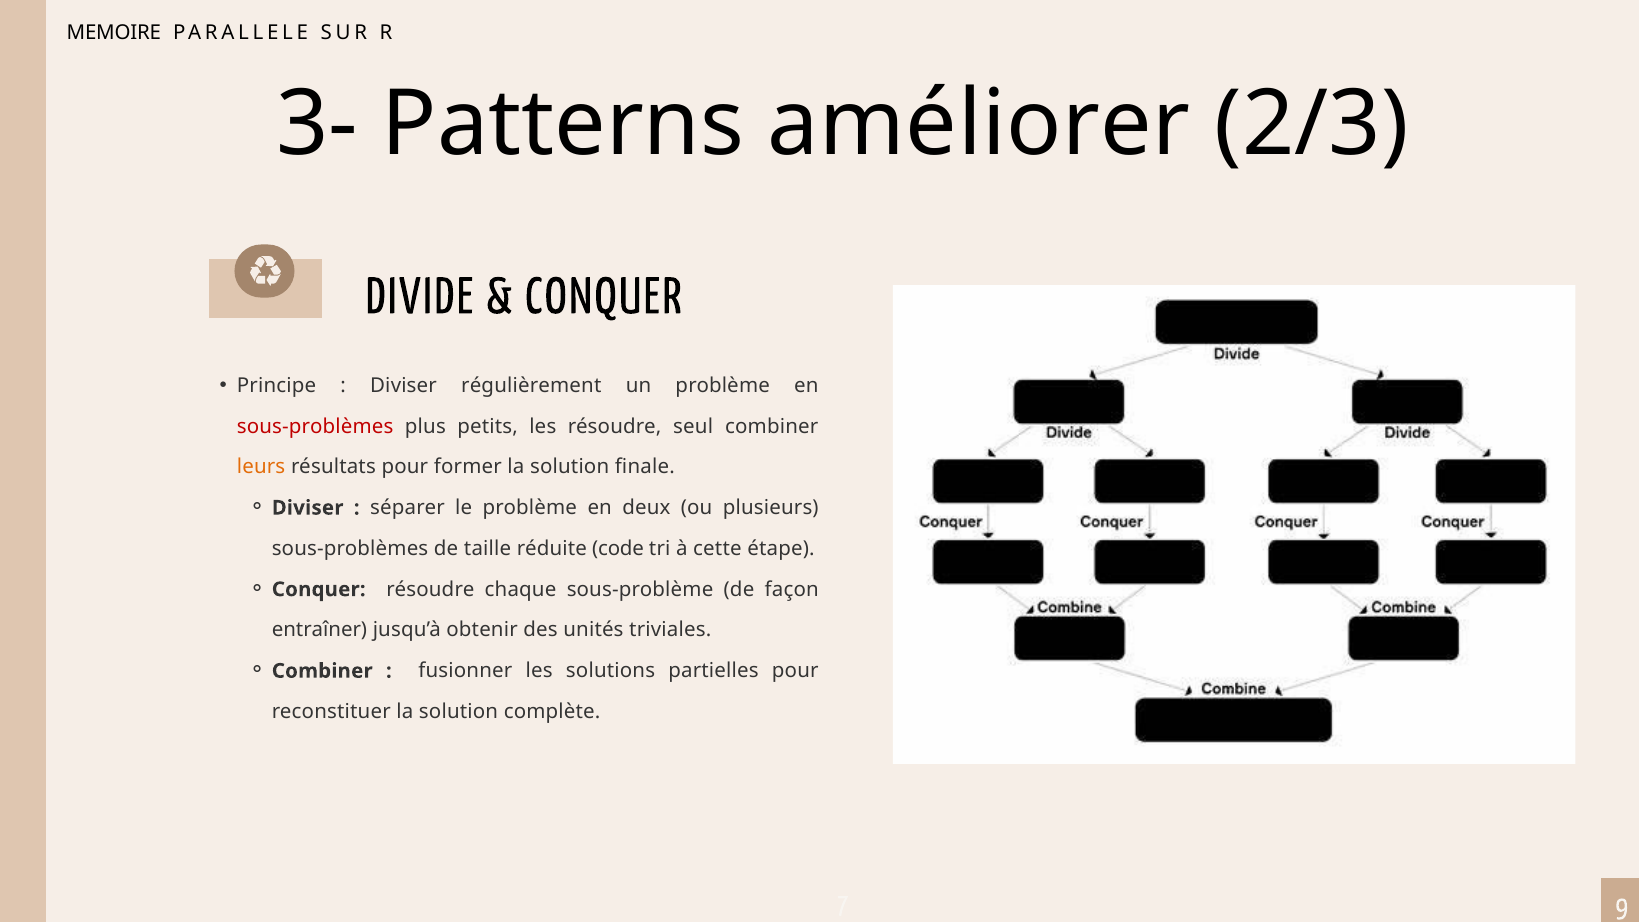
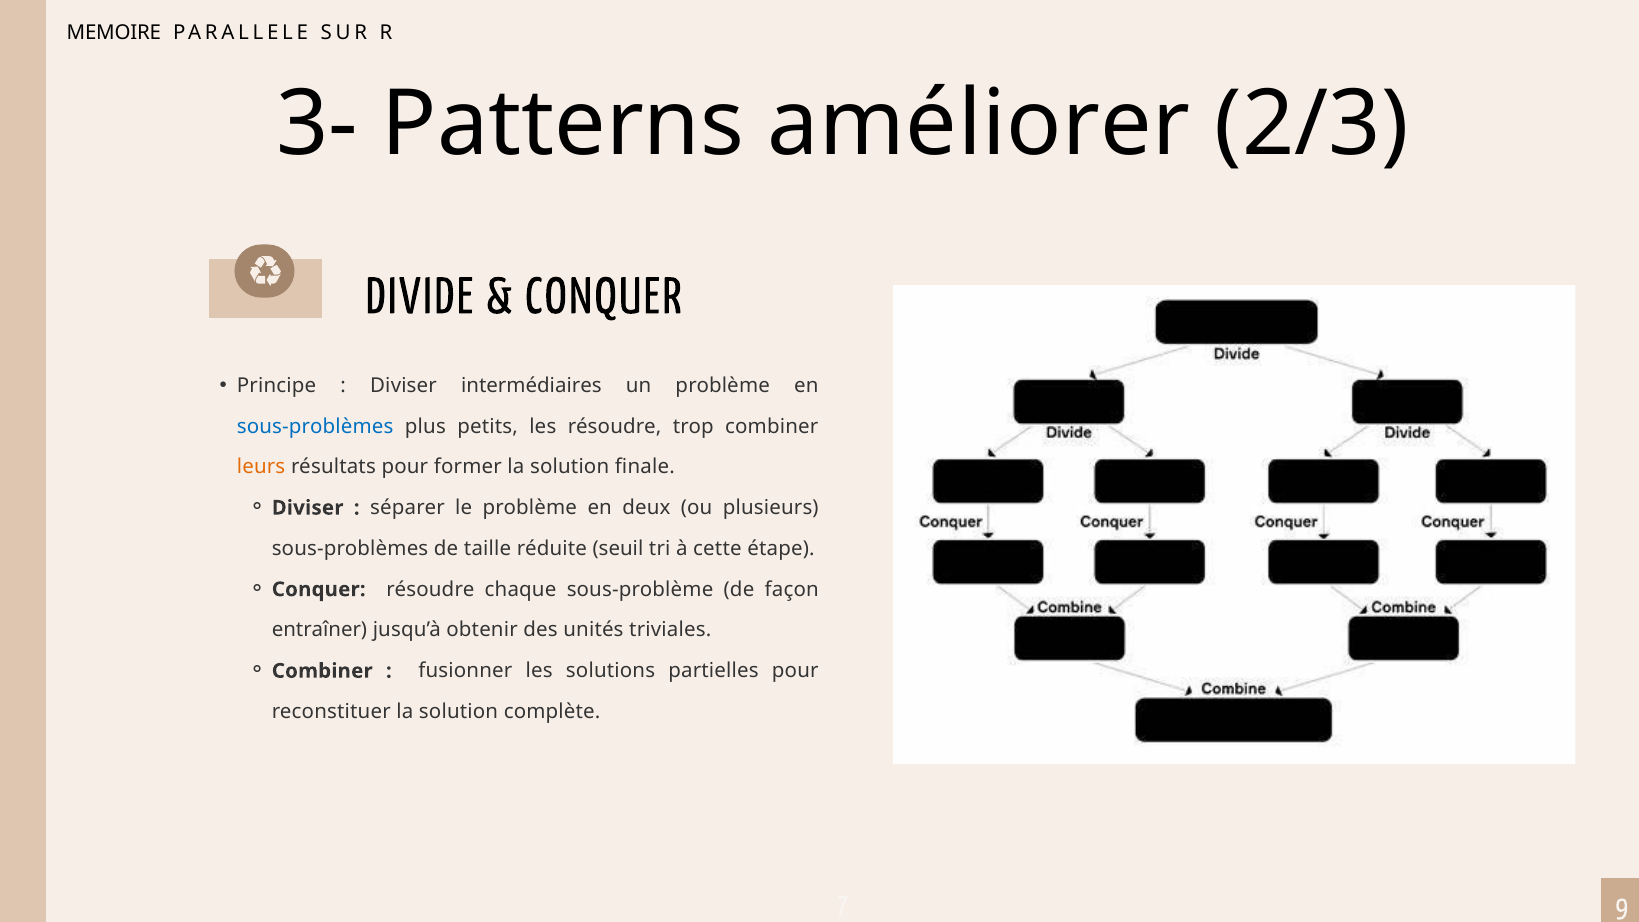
régulièrement: régulièrement -> intermédiaires
sous‑problèmes at (315, 426) colour: red -> blue
seul: seul -> trop
code: code -> seuil
